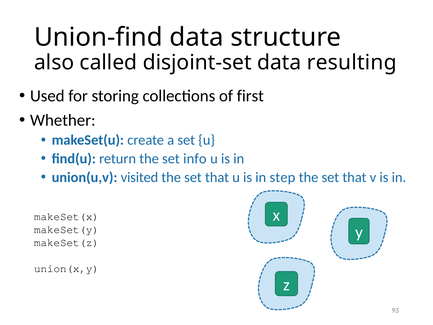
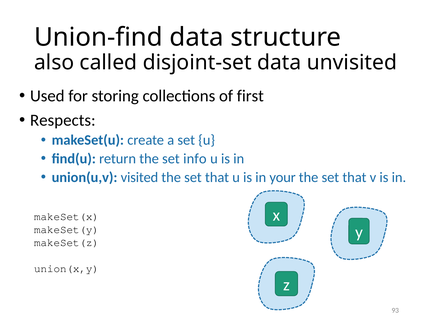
resulting: resulting -> unvisited
Whether: Whether -> Respects
step: step -> your
